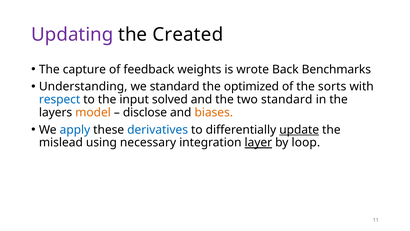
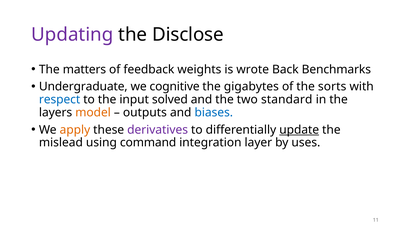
Created: Created -> Disclose
capture: capture -> matters
Understanding: Understanding -> Undergraduate
we standard: standard -> cognitive
optimized: optimized -> gigabytes
disclose: disclose -> outputs
biases colour: orange -> blue
apply colour: blue -> orange
derivatives colour: blue -> purple
necessary: necessary -> command
layer underline: present -> none
loop: loop -> uses
